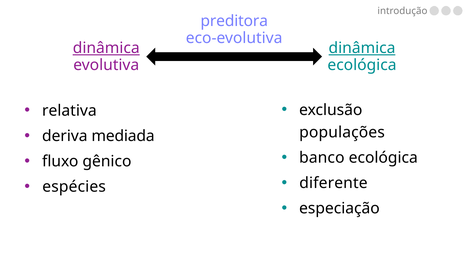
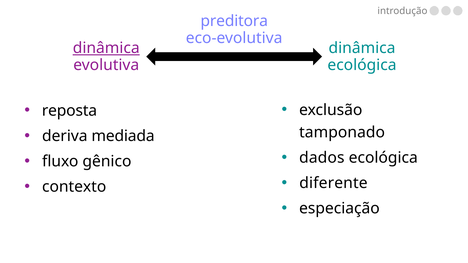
dinâmica at (362, 48) underline: present -> none
relativa: relativa -> reposta
populações: populações -> tamponado
banco: banco -> dados
espécies: espécies -> contexto
